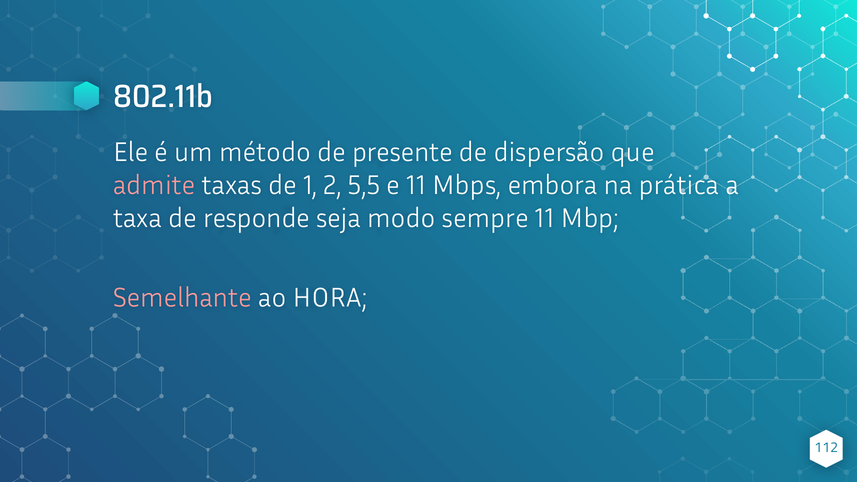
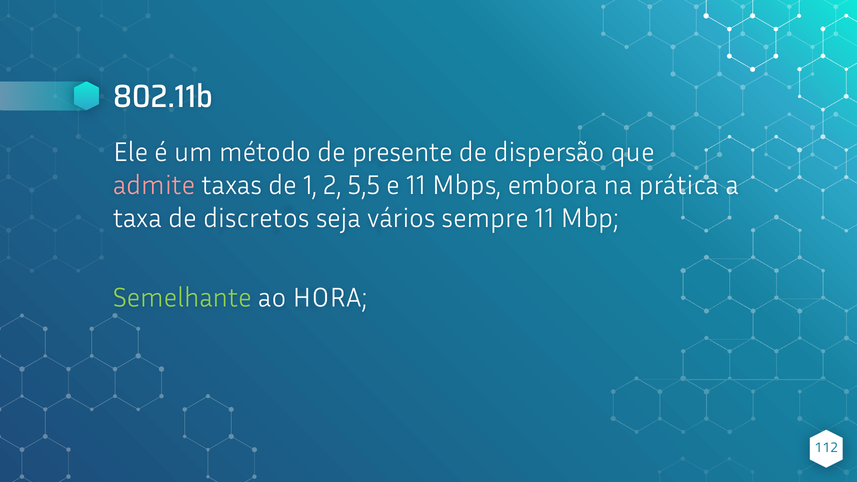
responde: responde -> discretos
modo: modo -> vários
Semelhante colour: pink -> light green
